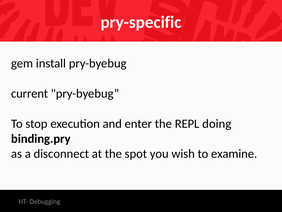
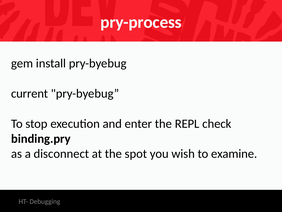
pry-specific: pry-specific -> pry-process
doing: doing -> check
